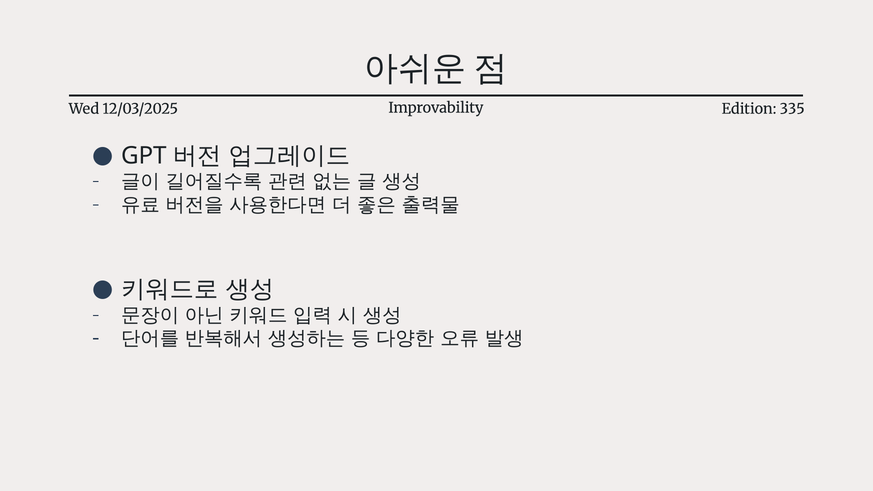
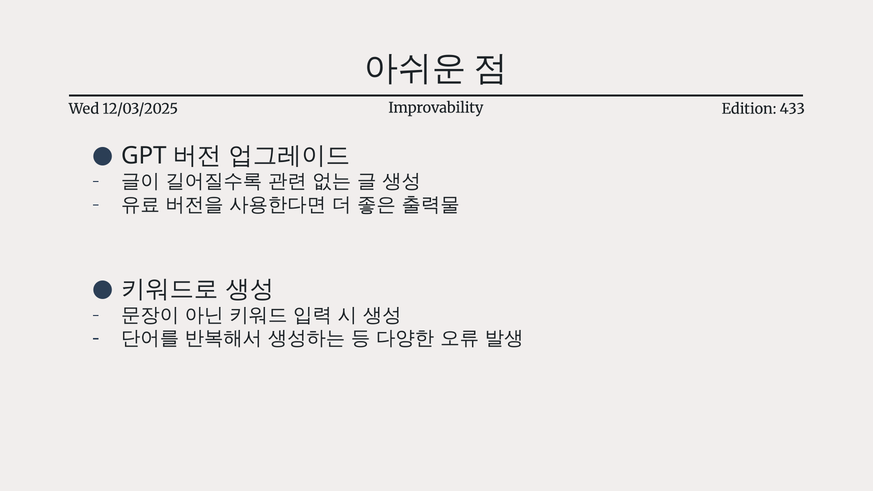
335: 335 -> 433
